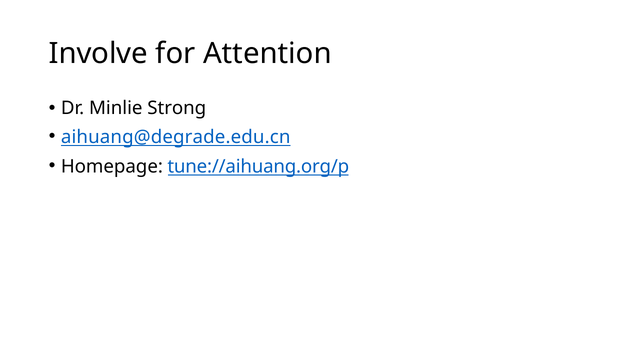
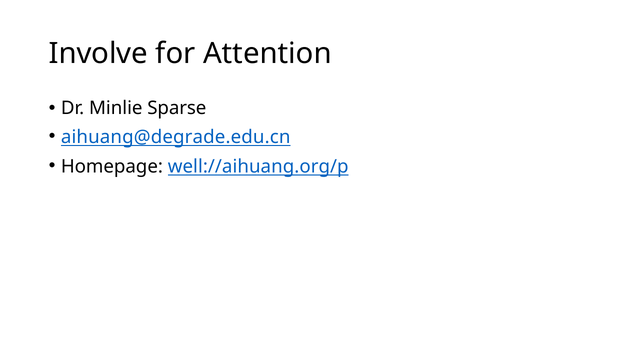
Strong: Strong -> Sparse
tune://aihuang.org/p: tune://aihuang.org/p -> well://aihuang.org/p
